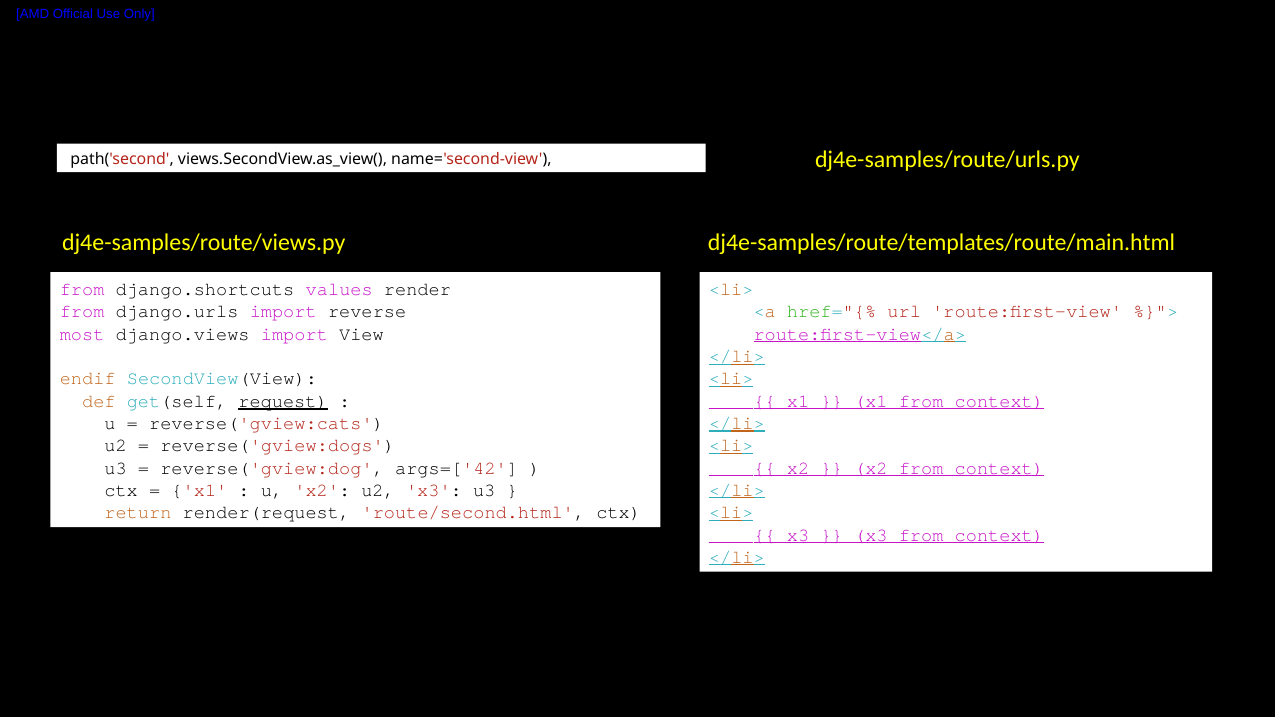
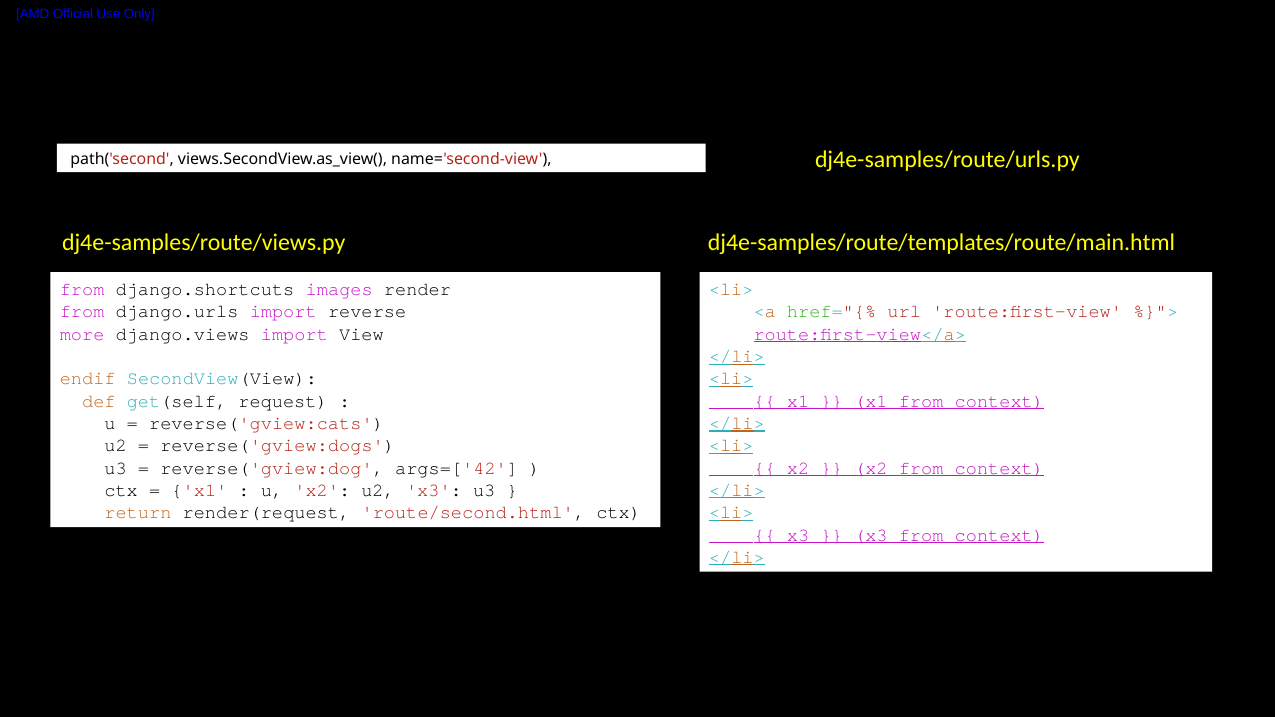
values: values -> images
most: most -> more
request underline: present -> none
